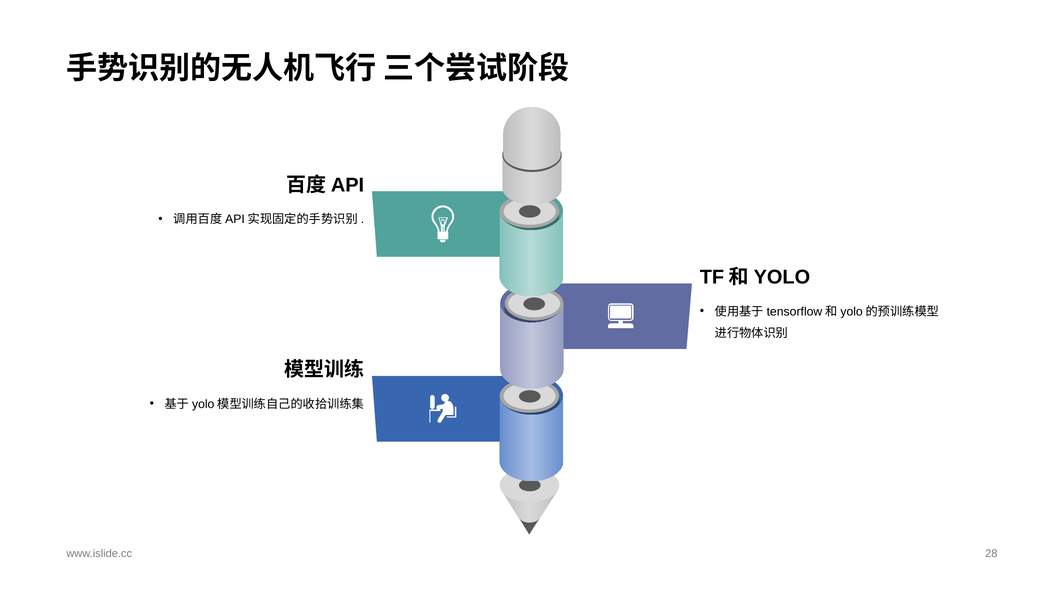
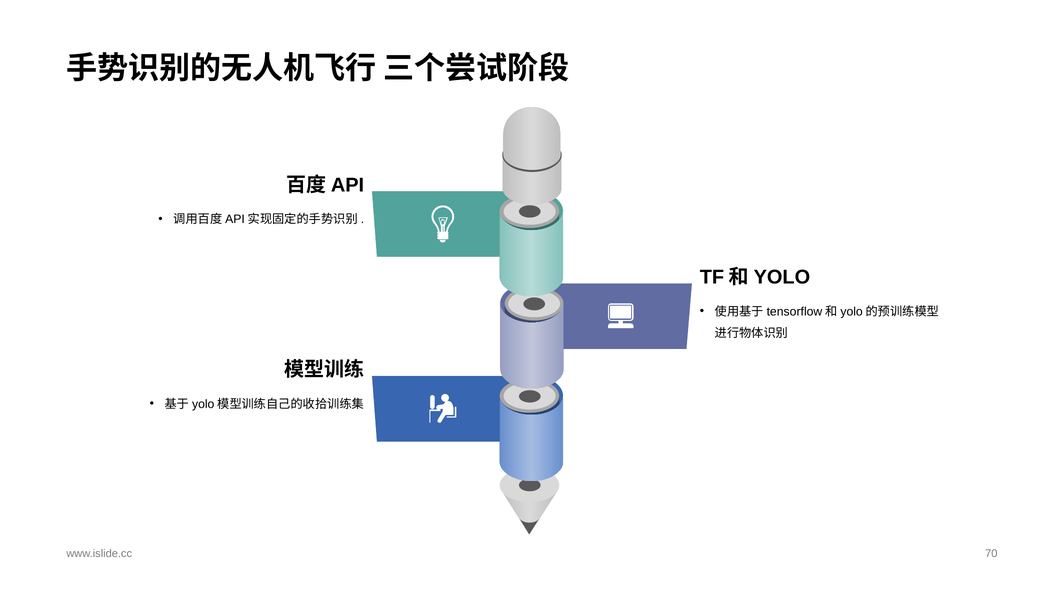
28: 28 -> 70
